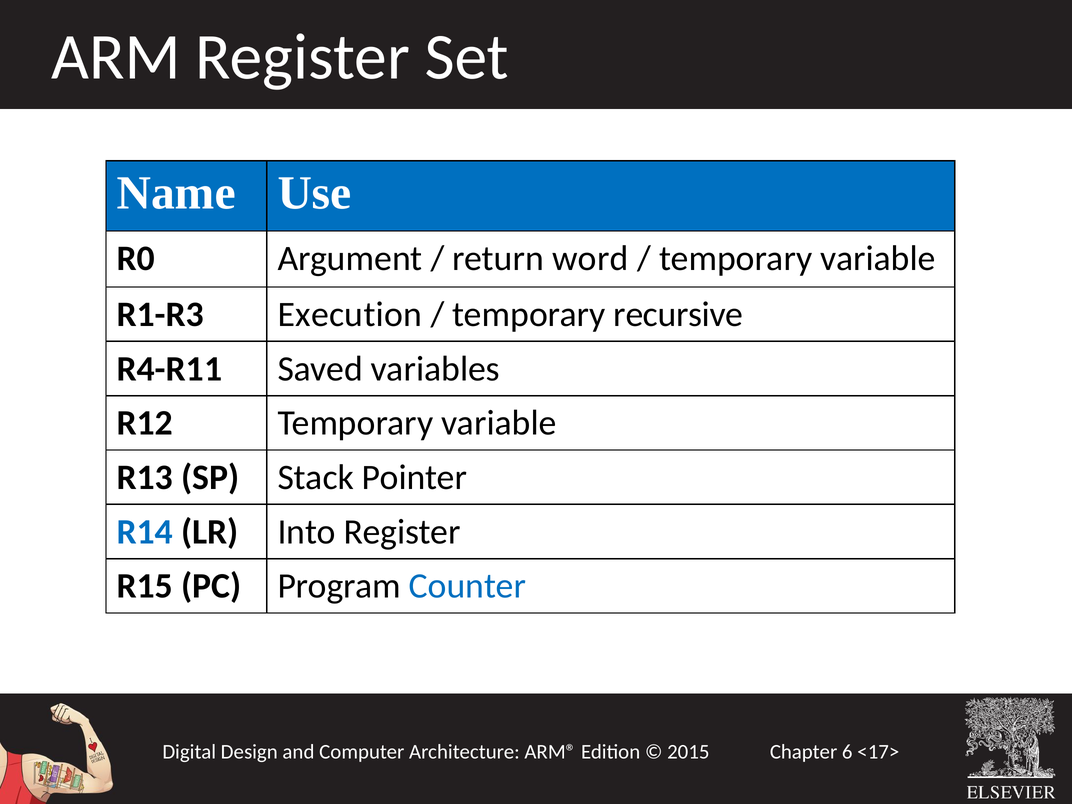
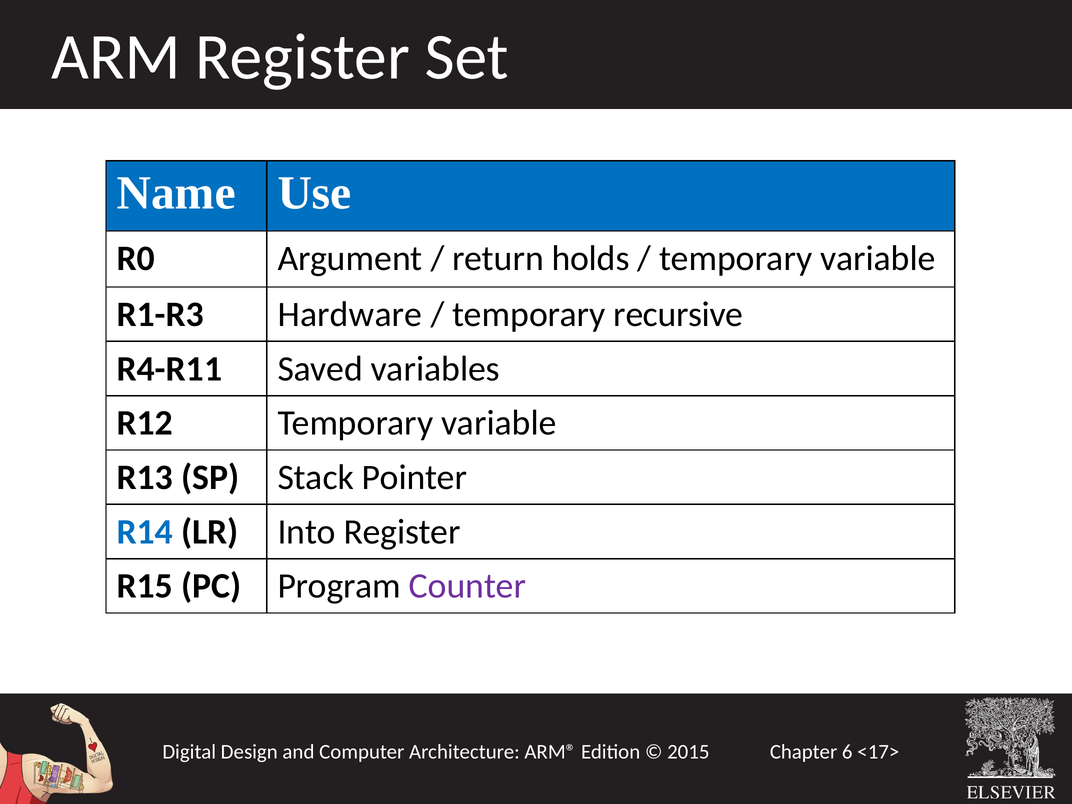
word: word -> holds
Execution: Execution -> Hardware
Counter colour: blue -> purple
